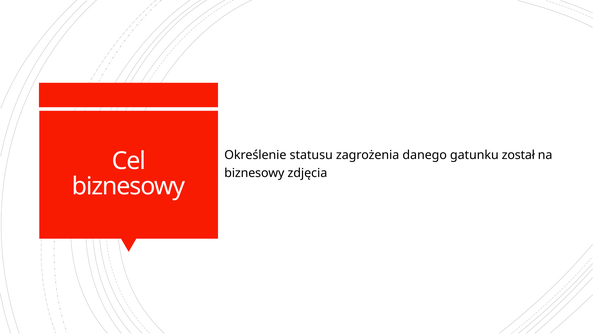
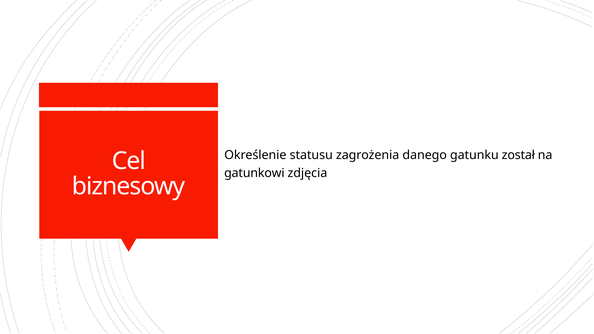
biznesowy at (254, 173): biznesowy -> gatunkowi
